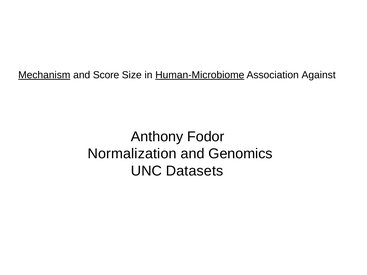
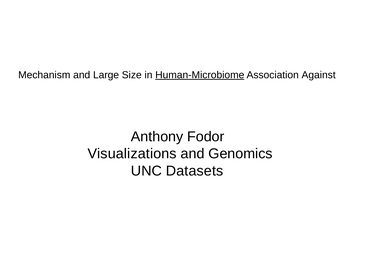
Mechanism underline: present -> none
Score: Score -> Large
Normalization: Normalization -> Visualizations
